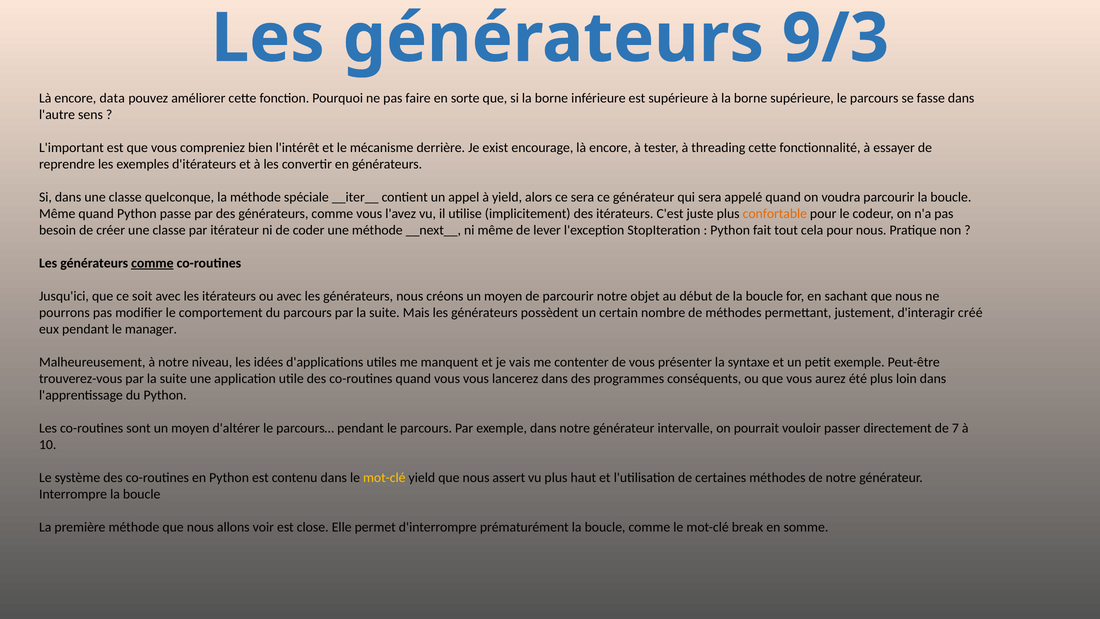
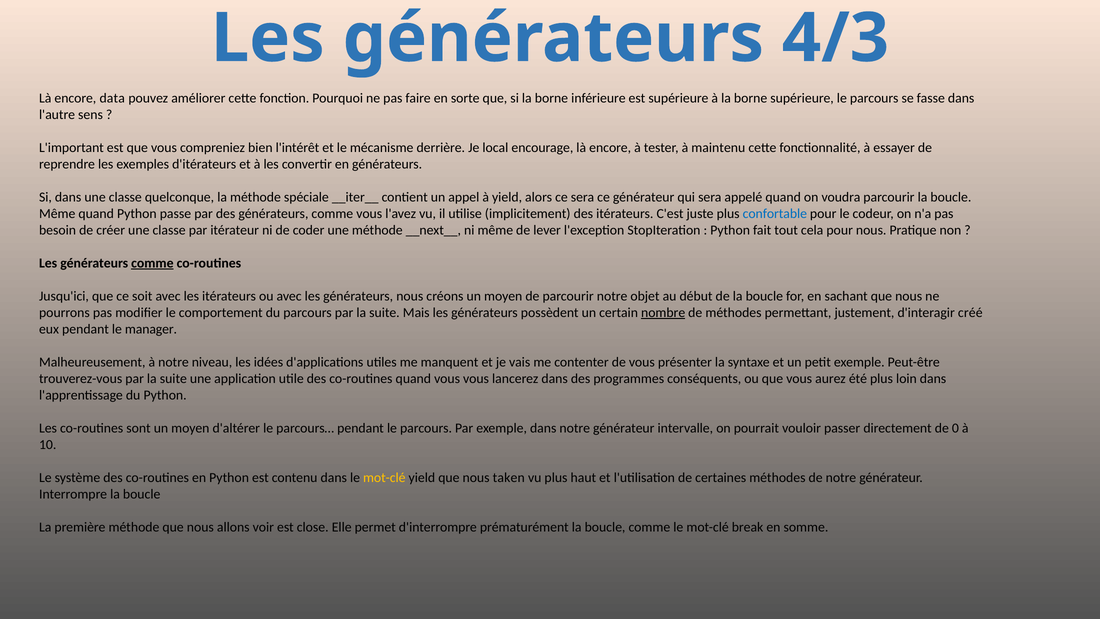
9/3: 9/3 -> 4/3
exist: exist -> local
threading: threading -> maintenu
confortable colour: orange -> blue
nombre underline: none -> present
7: 7 -> 0
assert: assert -> taken
